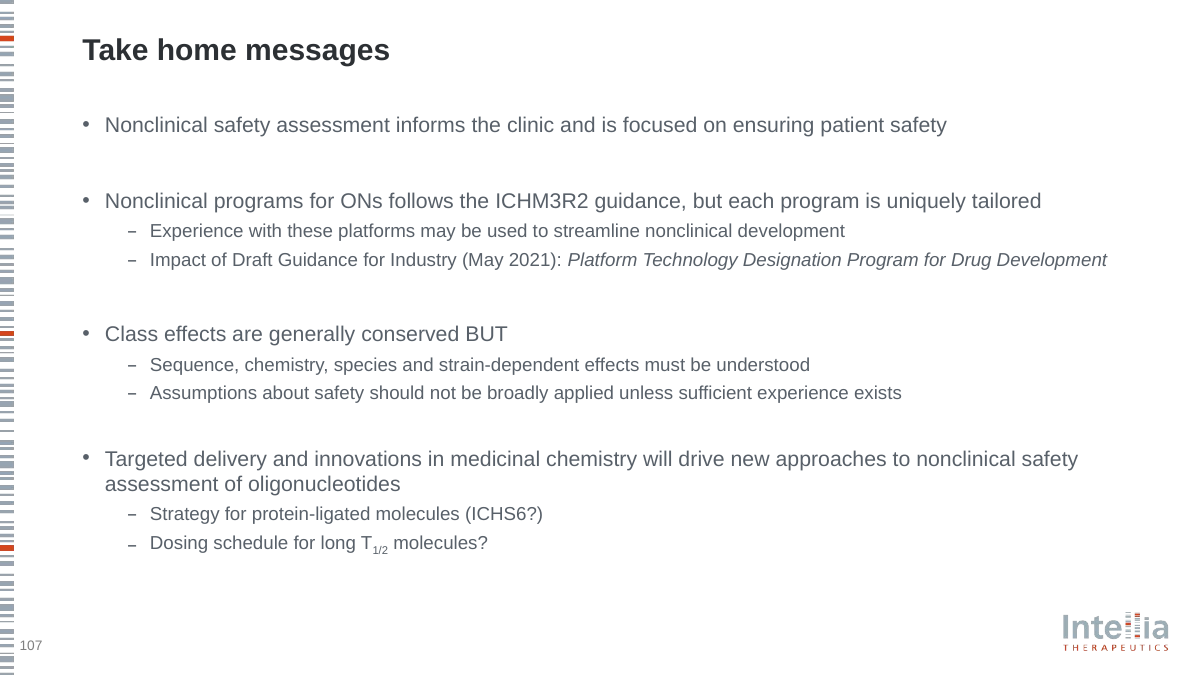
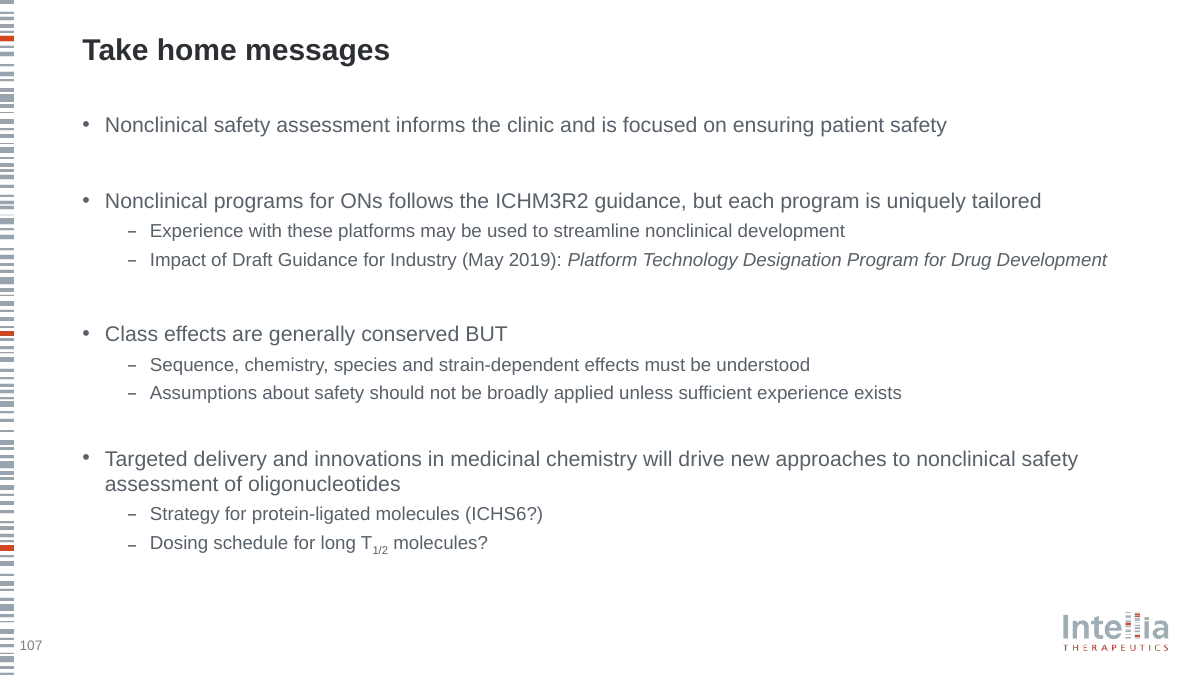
2021: 2021 -> 2019
